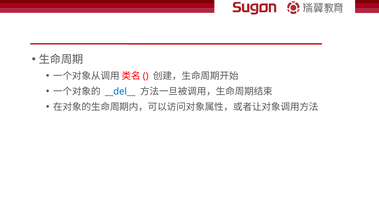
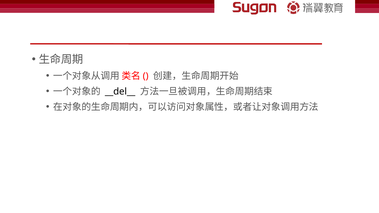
__del__ colour: blue -> black
